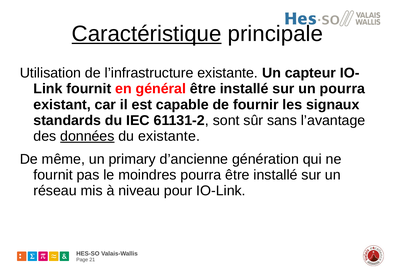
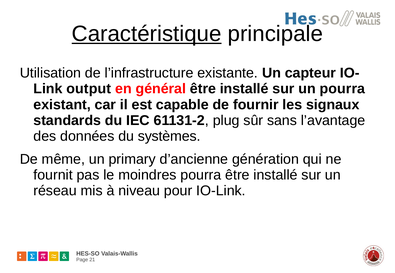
fournit at (89, 89): fournit -> output
sont: sont -> plug
données underline: present -> none
du existante: existante -> systèmes
